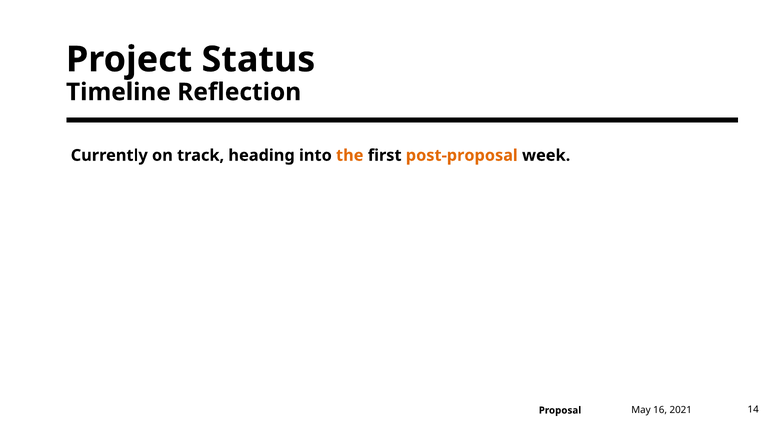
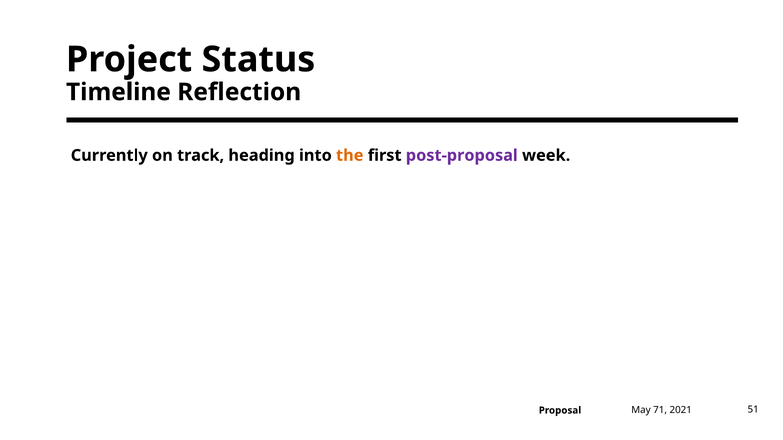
post-proposal colour: orange -> purple
16: 16 -> 71
14: 14 -> 51
